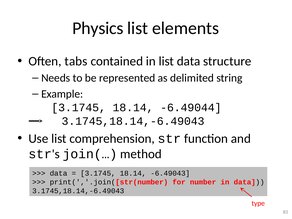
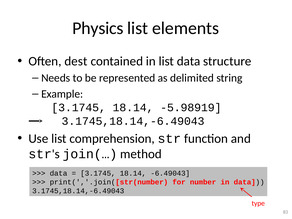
tabs: tabs -> dest
-6.49044: -6.49044 -> -5.98919
